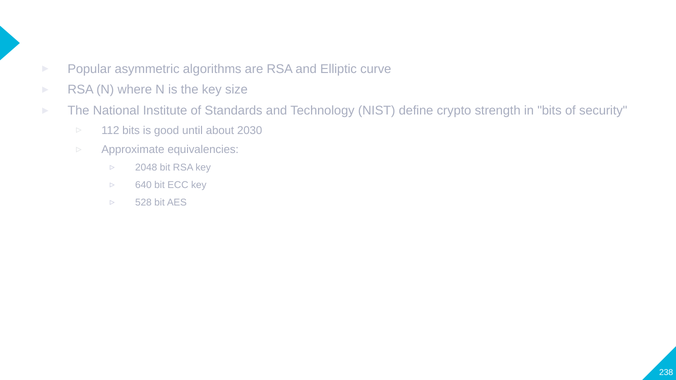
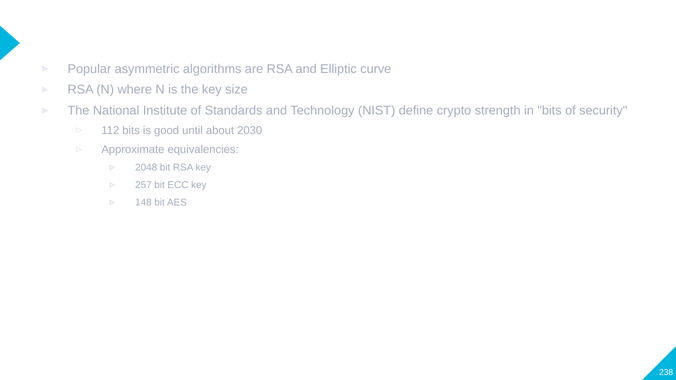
640: 640 -> 257
528: 528 -> 148
